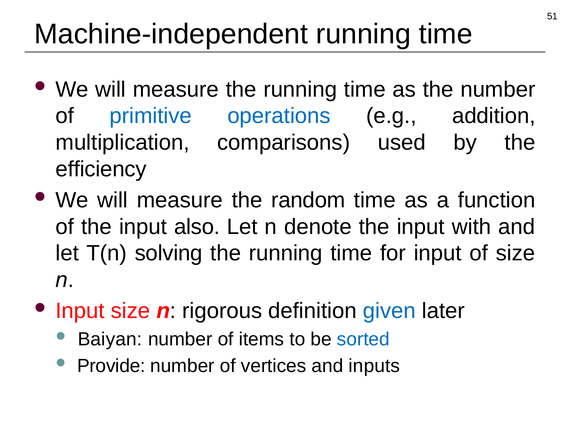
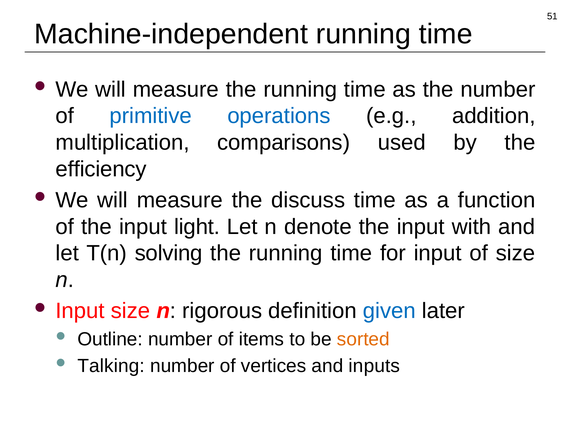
random: random -> discuss
also: also -> light
Baiyan: Baiyan -> Outline
sorted colour: blue -> orange
Provide: Provide -> Talking
